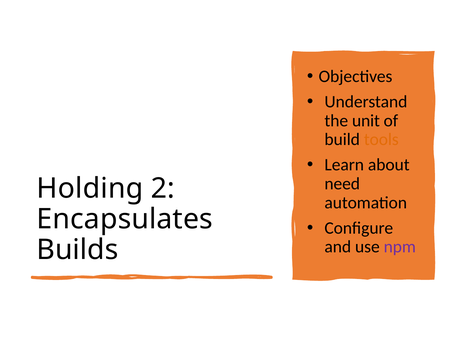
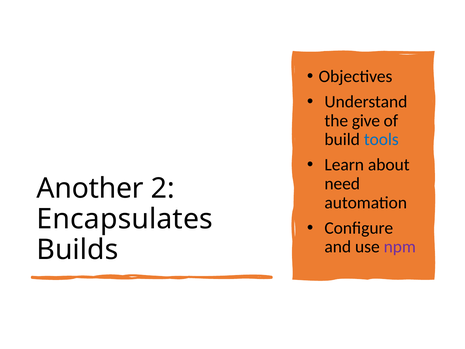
unit: unit -> give
tools colour: orange -> blue
Holding: Holding -> Another
